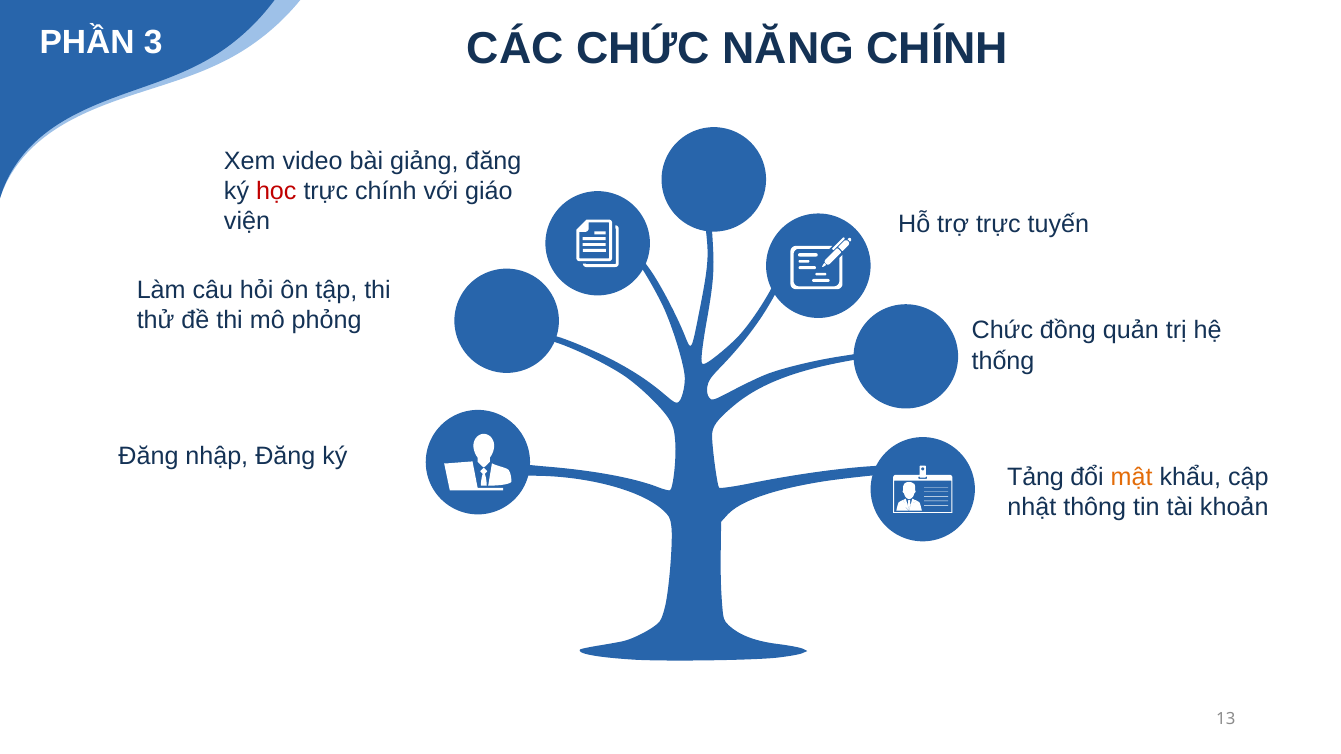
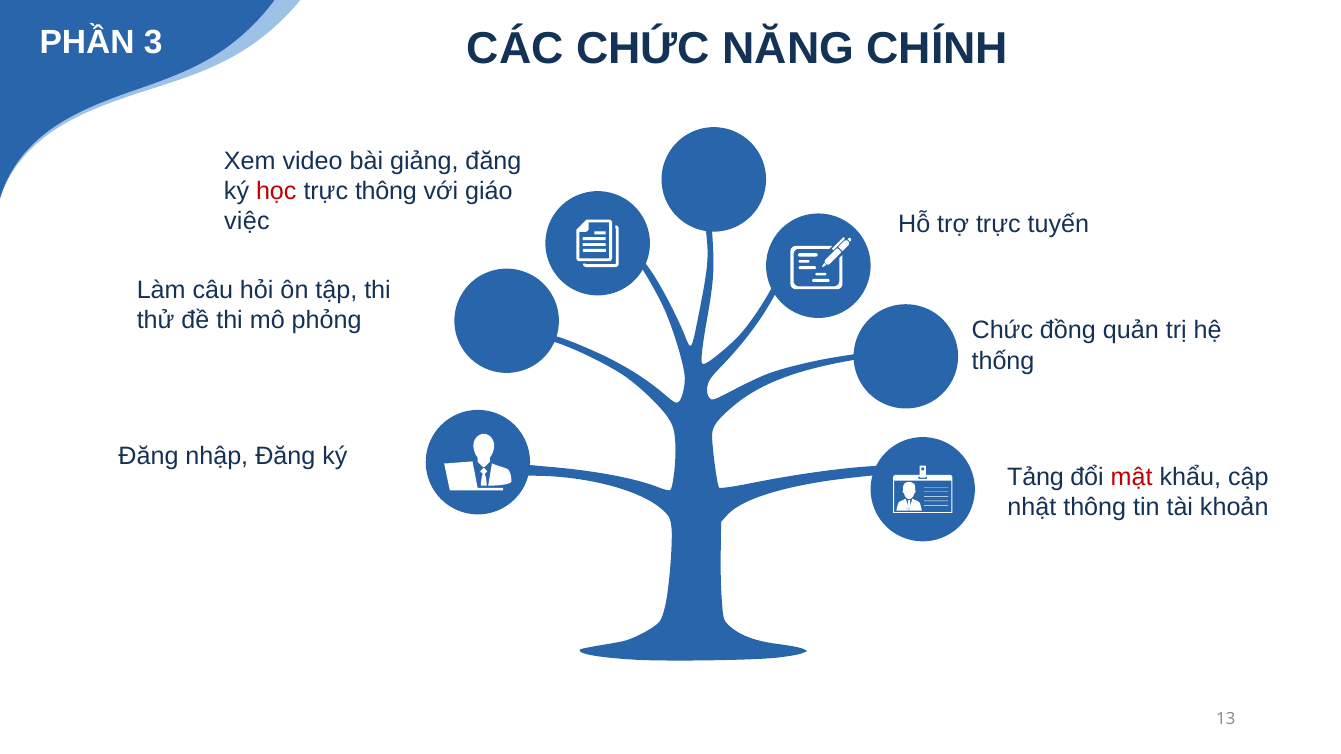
trực chính: chính -> thông
viện: viện -> việc
mật colour: orange -> red
